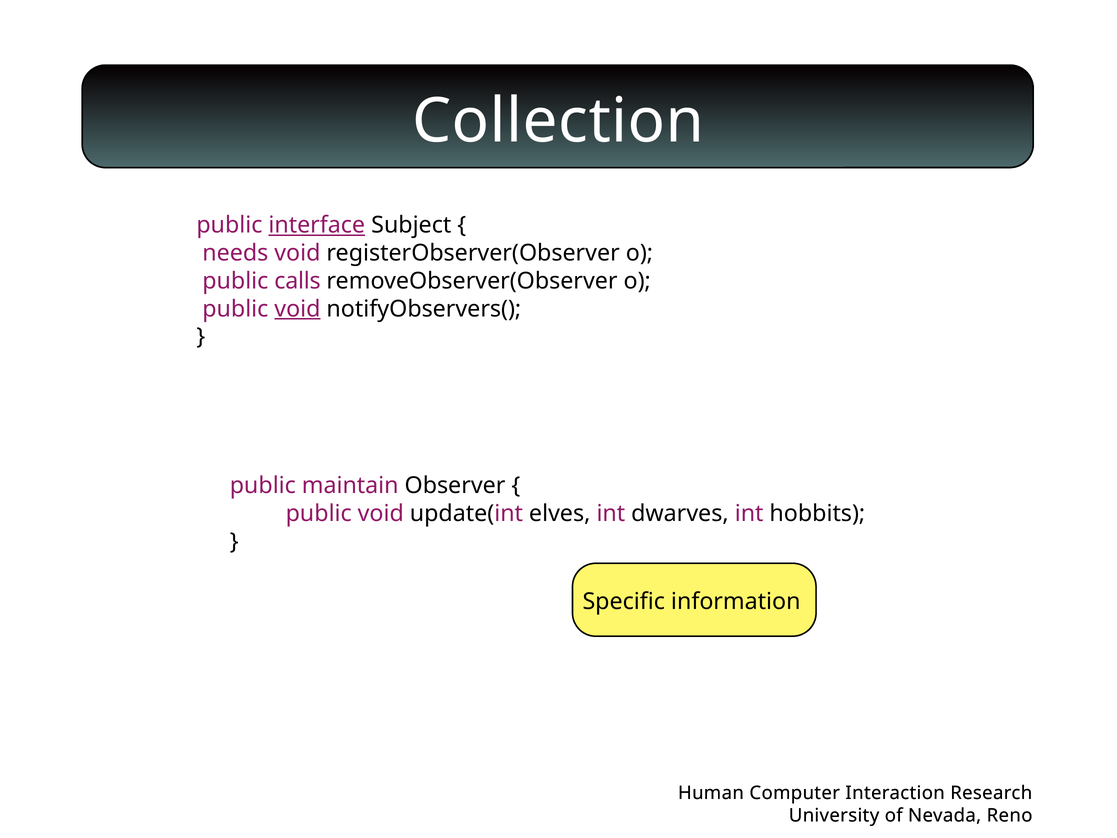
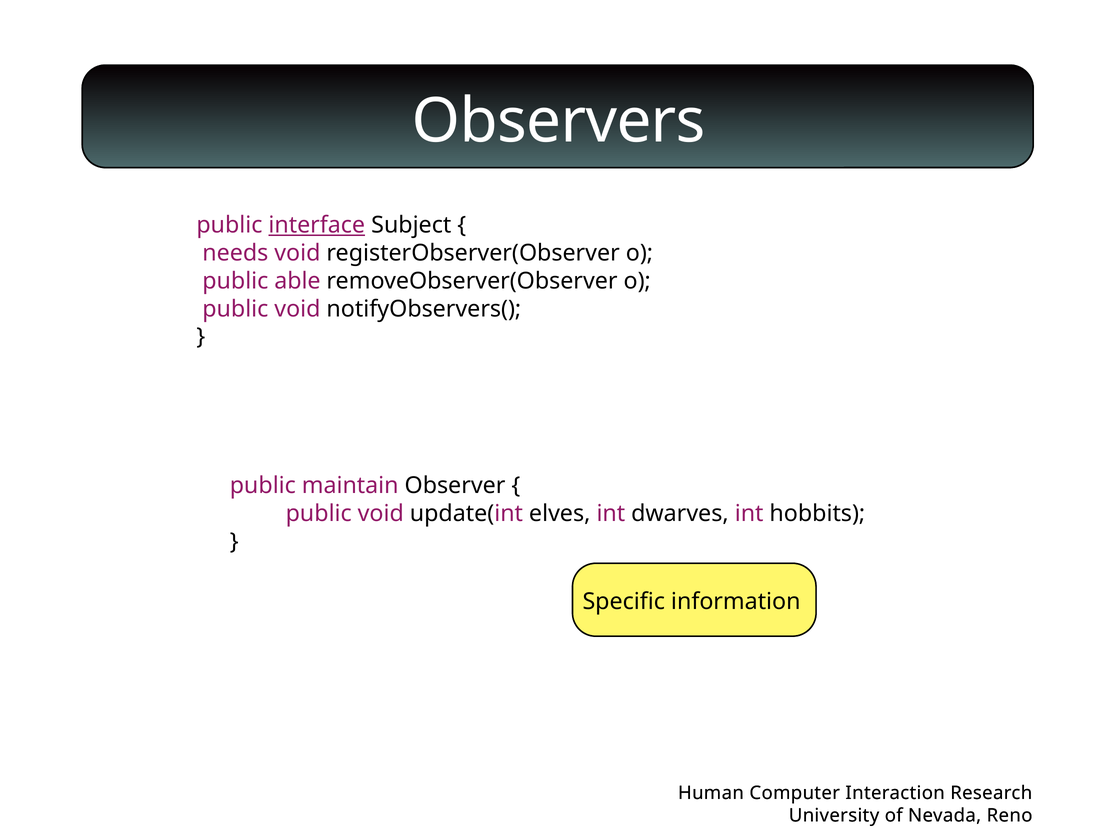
Collection: Collection -> Observers
calls: calls -> able
void at (297, 309) underline: present -> none
